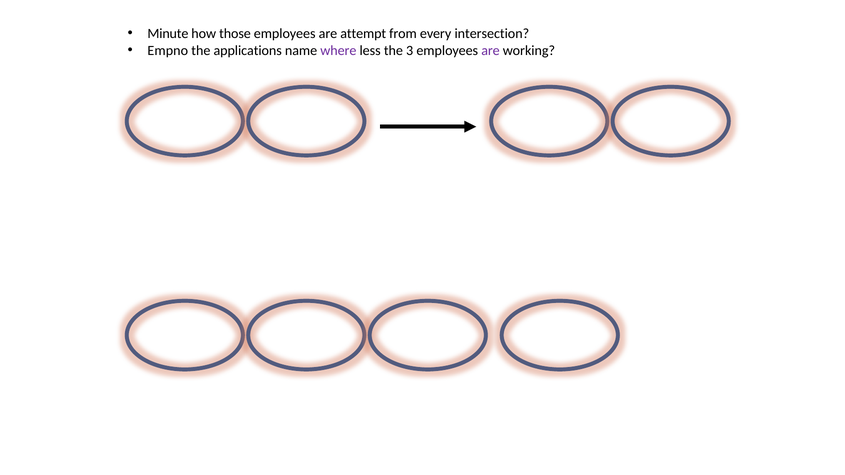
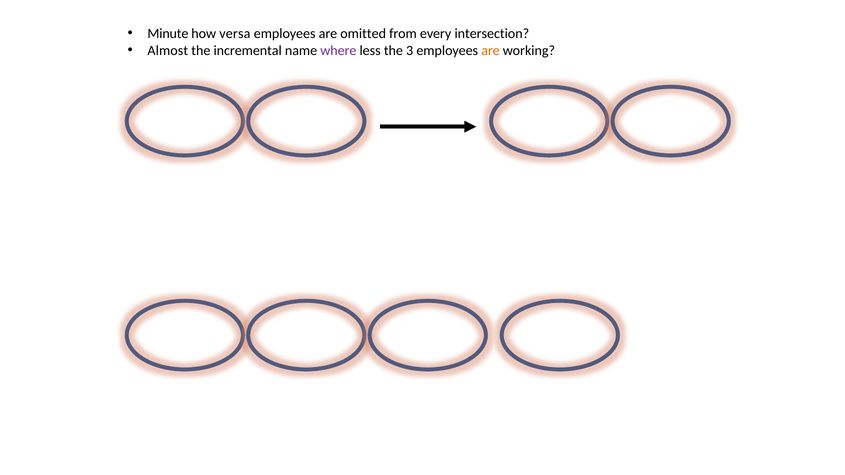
those: those -> versa
attempt: attempt -> omitted
Empno: Empno -> Almost
applications: applications -> incremental
are at (491, 51) colour: purple -> orange
